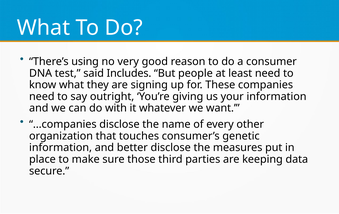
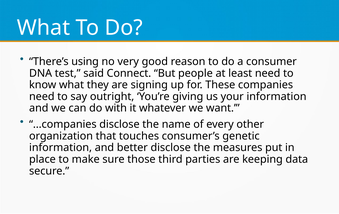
Includes: Includes -> Connect
